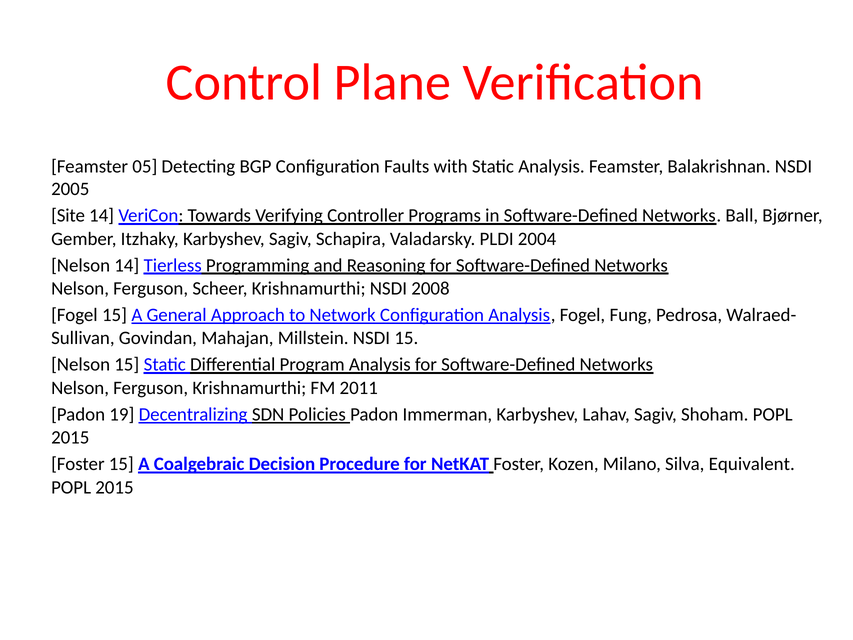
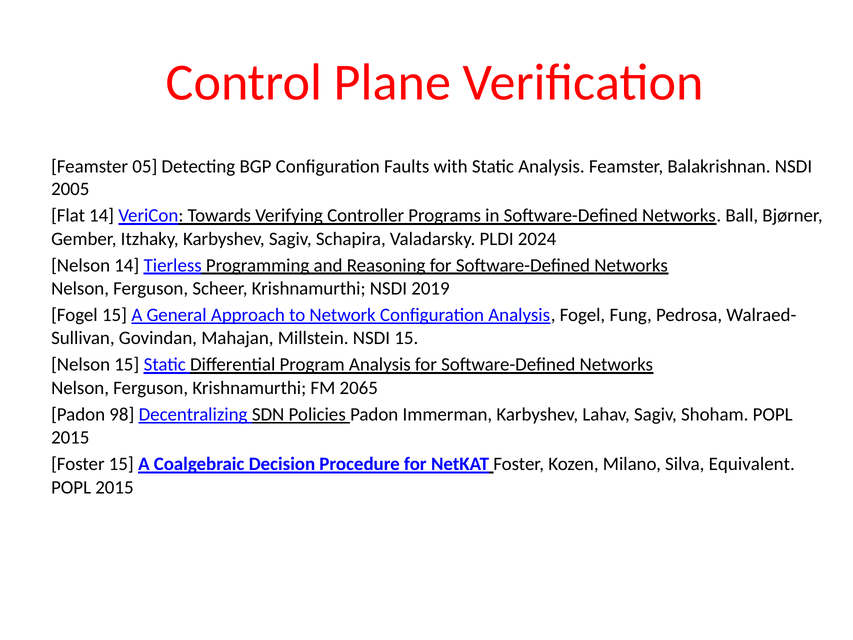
Site: Site -> Flat
2004: 2004 -> 2024
2008: 2008 -> 2019
2011: 2011 -> 2065
19: 19 -> 98
